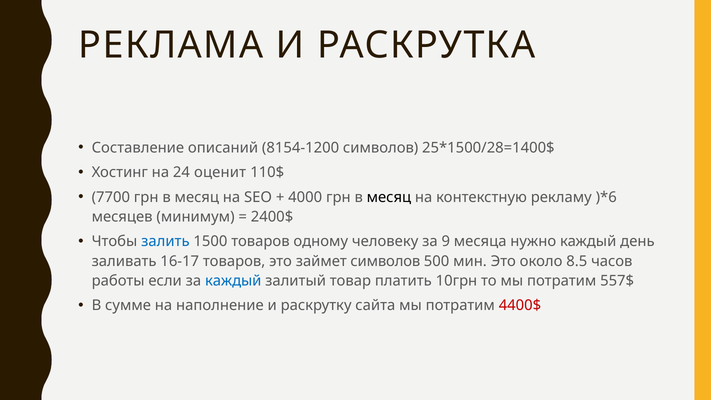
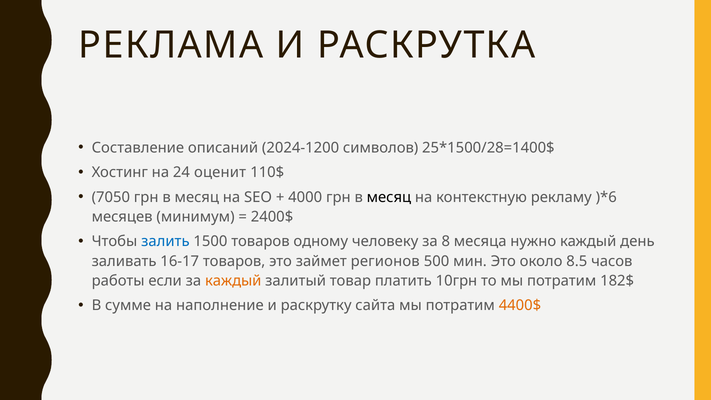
8154-1200: 8154-1200 -> 2024-1200
7700: 7700 -> 7050
9: 9 -> 8
займет символов: символов -> регионов
каждый at (233, 281) colour: blue -> orange
557$: 557$ -> 182$
4400$ colour: red -> orange
